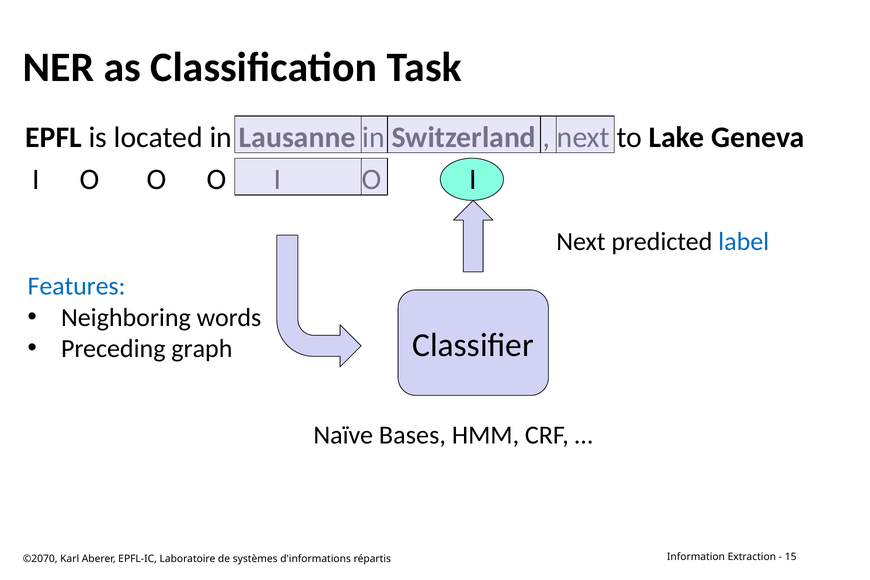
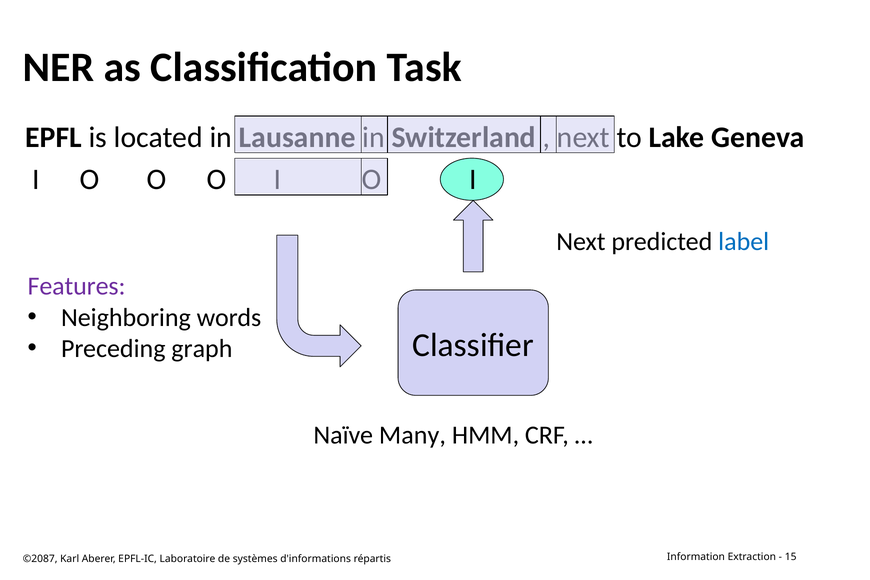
Features colour: blue -> purple
Bases: Bases -> Many
©2070: ©2070 -> ©2087
